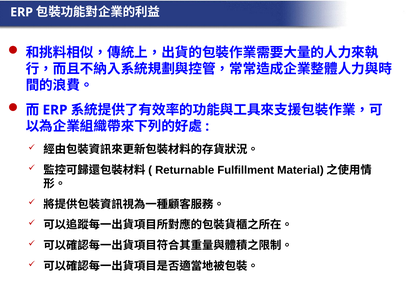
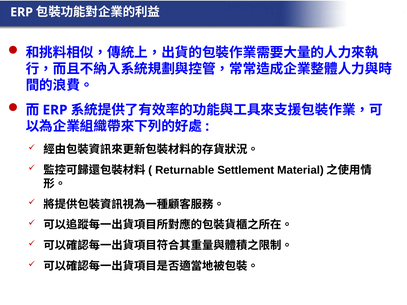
Fulfillment: Fulfillment -> Settlement
